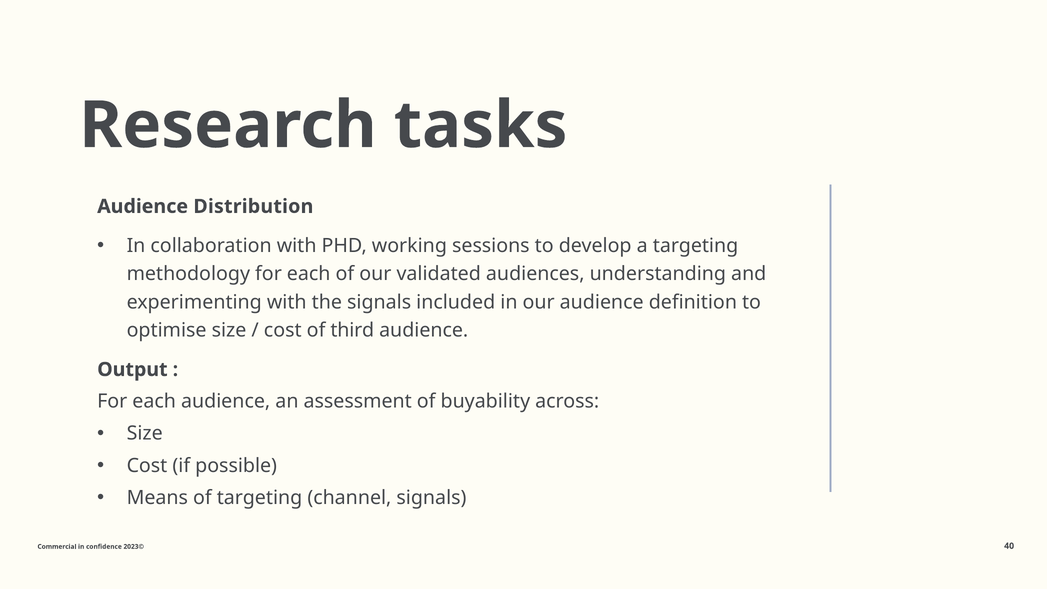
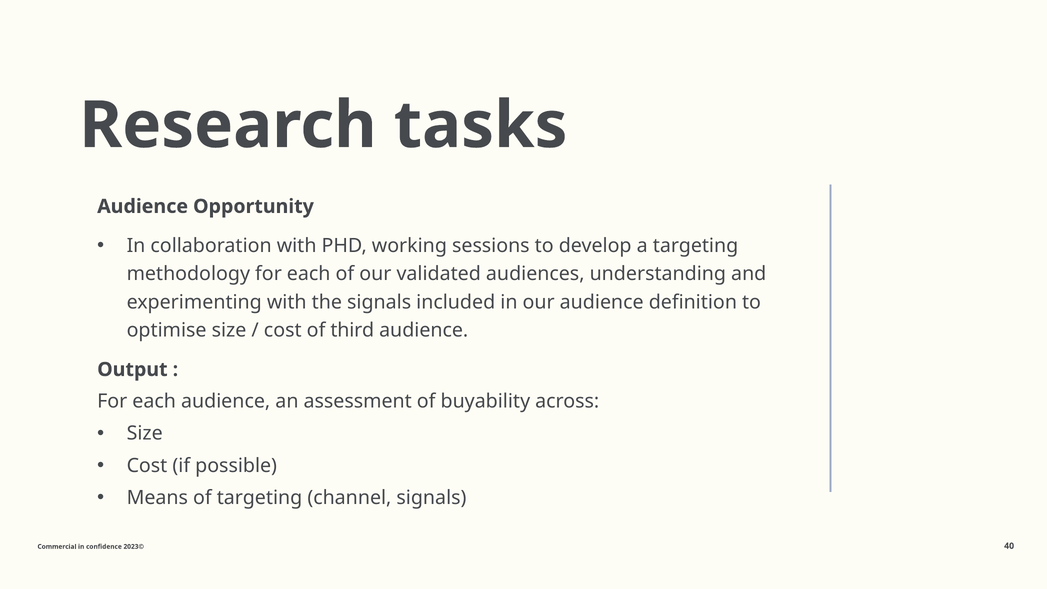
Distribution: Distribution -> Opportunity
